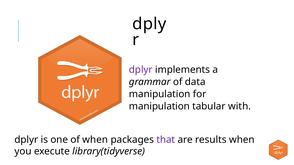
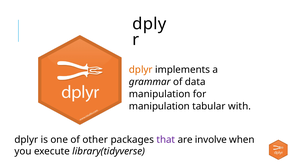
dplyr at (141, 70) colour: purple -> orange
of when: when -> other
results: results -> involve
